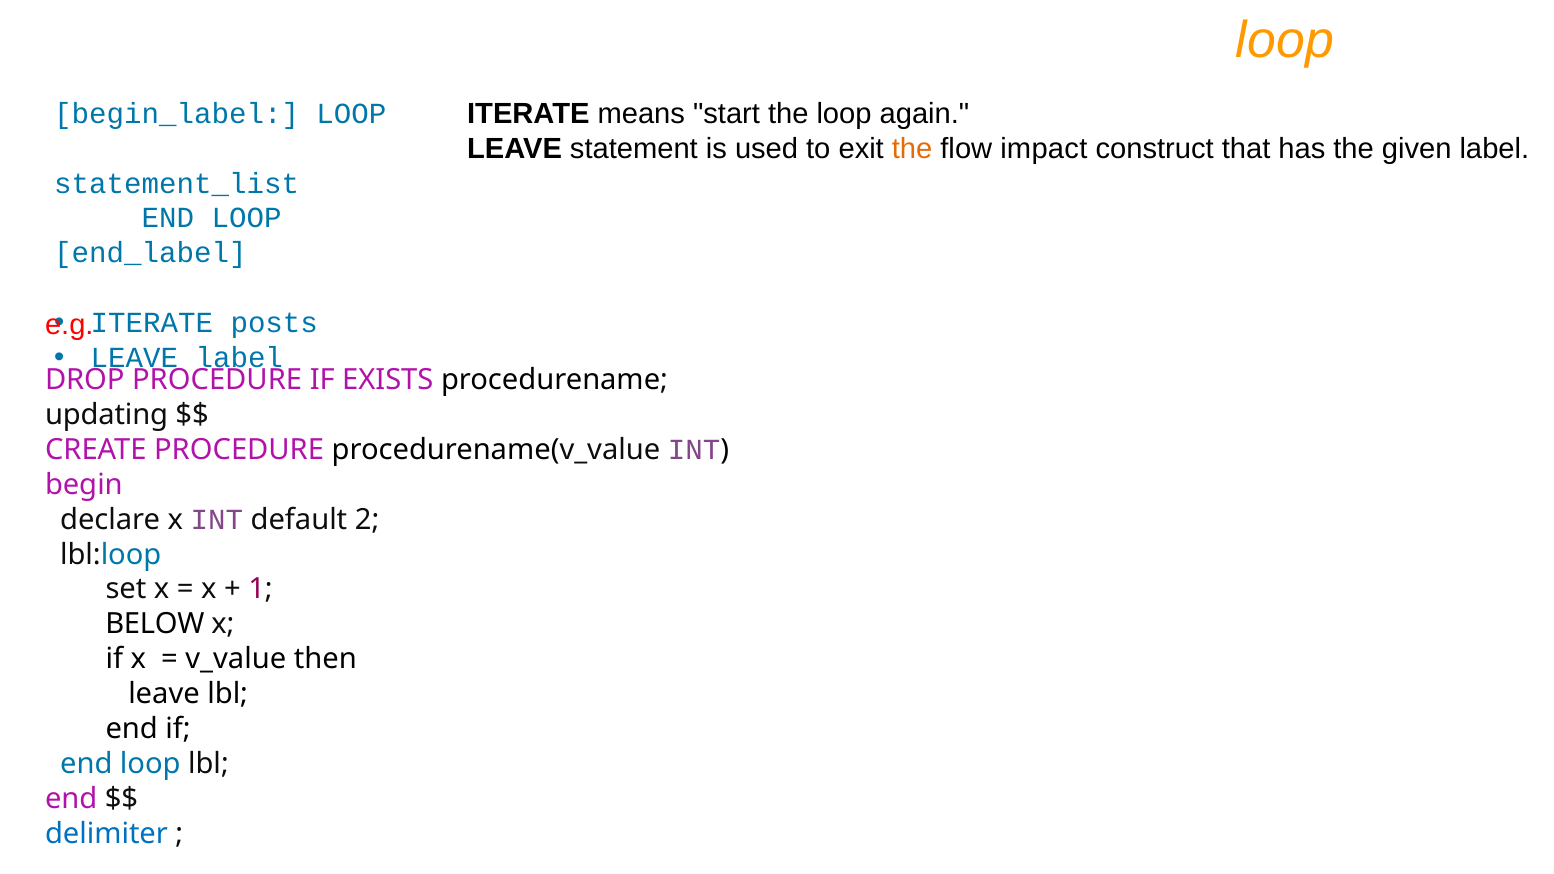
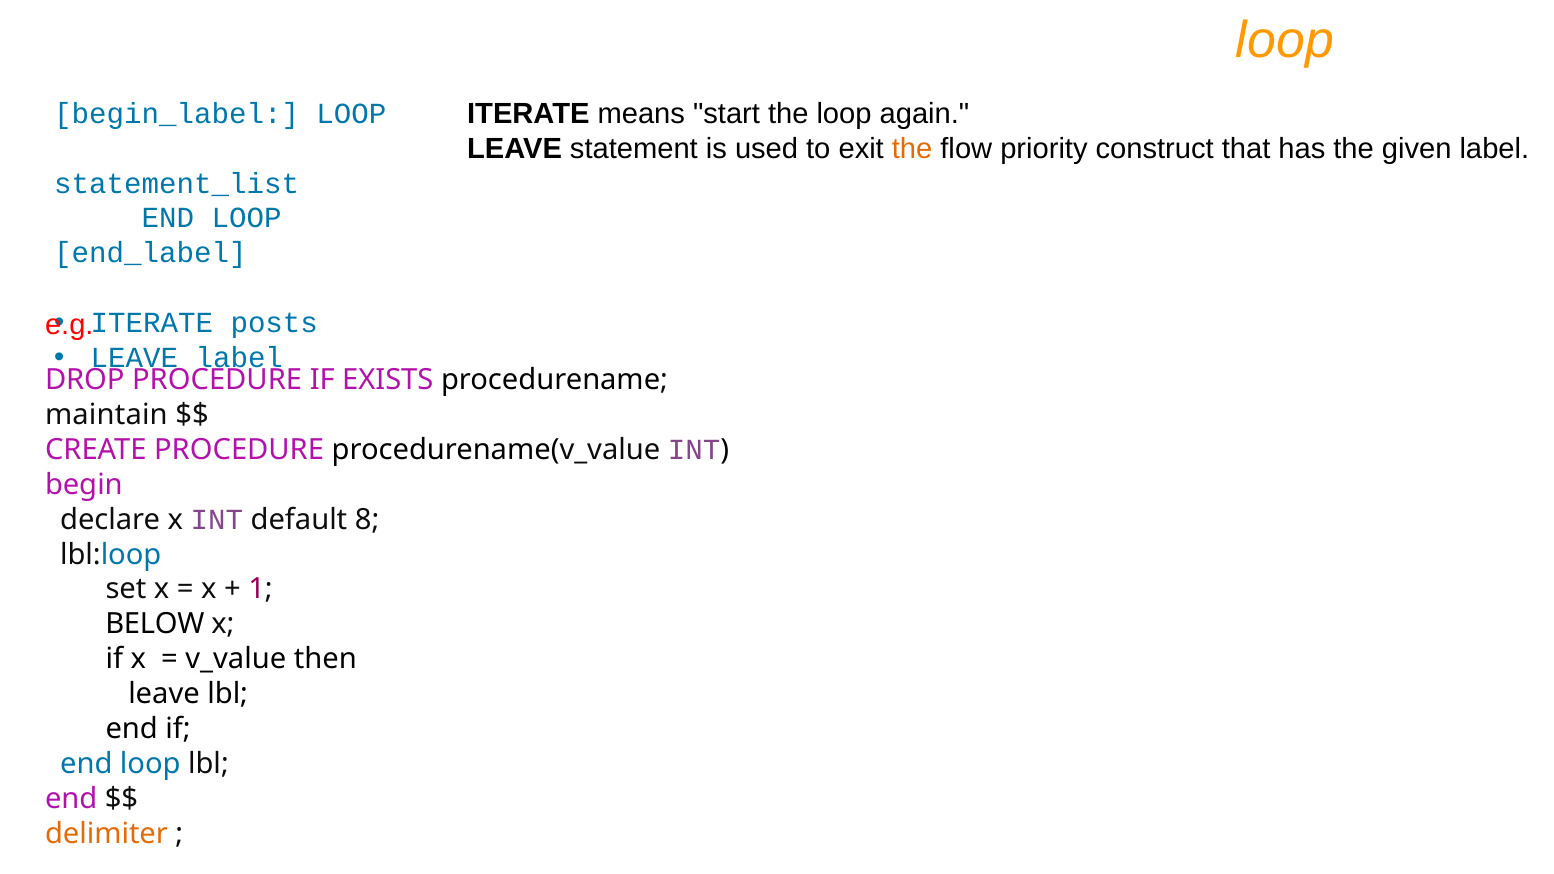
impact: impact -> priority
updating: updating -> maintain
2: 2 -> 8
delimiter colour: blue -> orange
